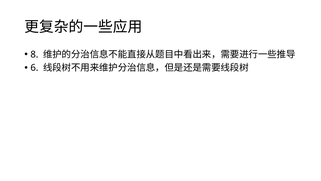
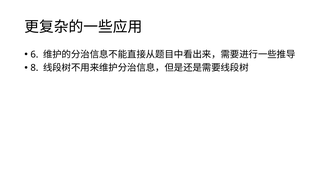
8: 8 -> 6
6: 6 -> 8
